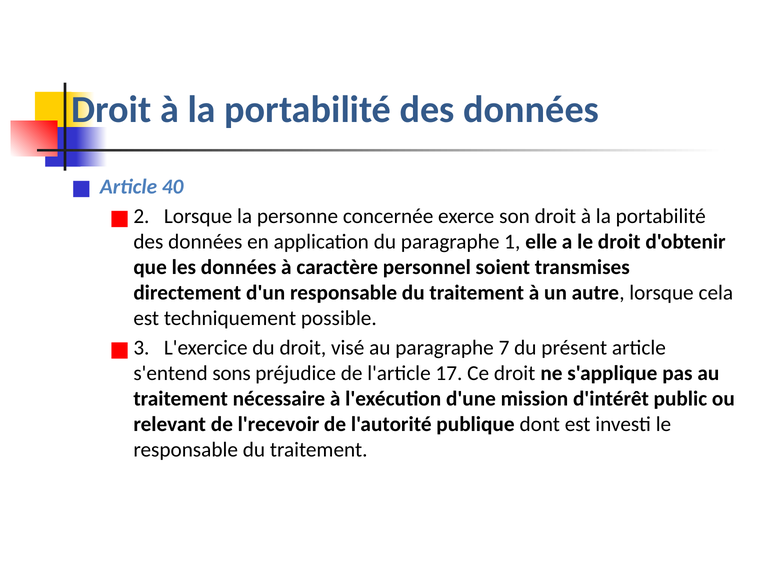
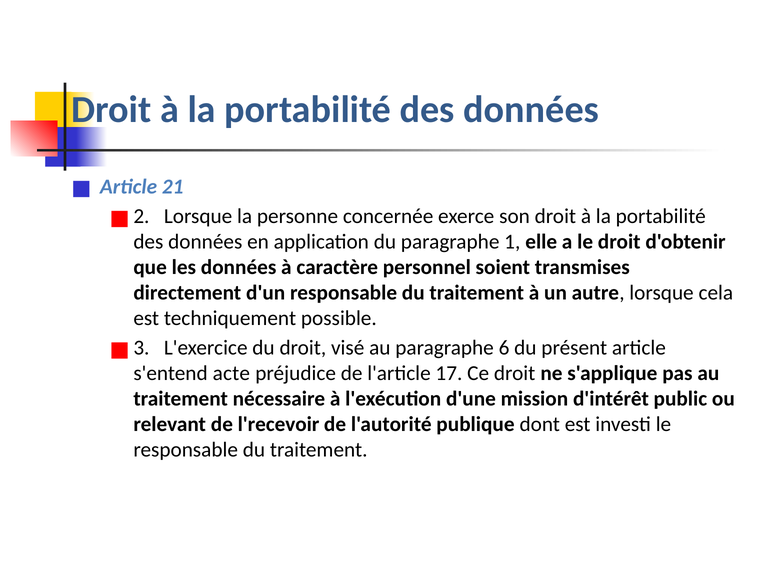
40: 40 -> 21
7: 7 -> 6
sons: sons -> acte
